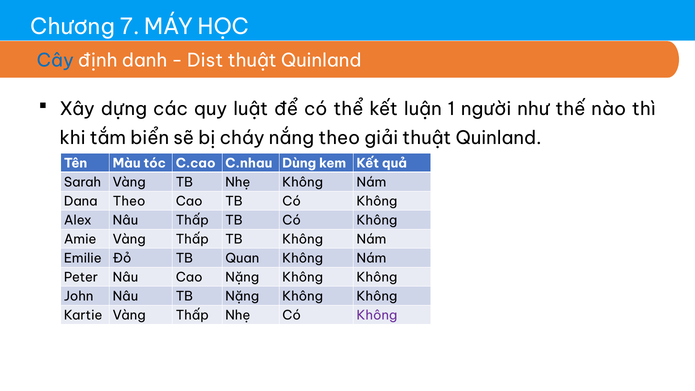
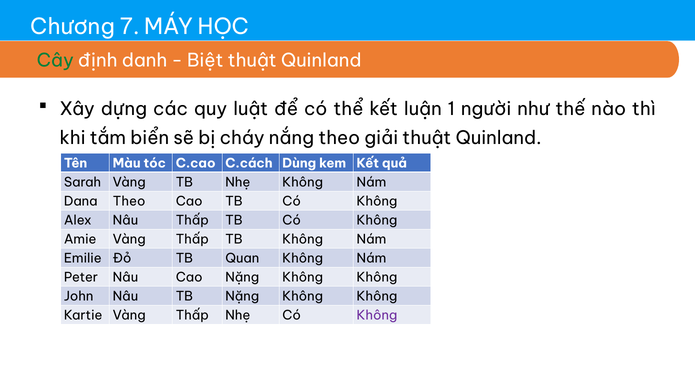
Cây colour: blue -> green
Dist: Dist -> Biệt
C.nhau: C.nhau -> C.cách
